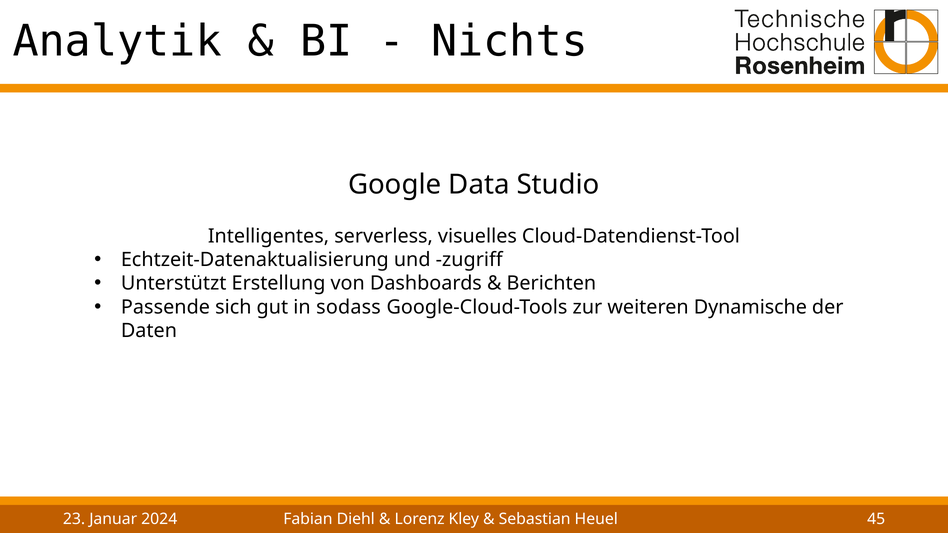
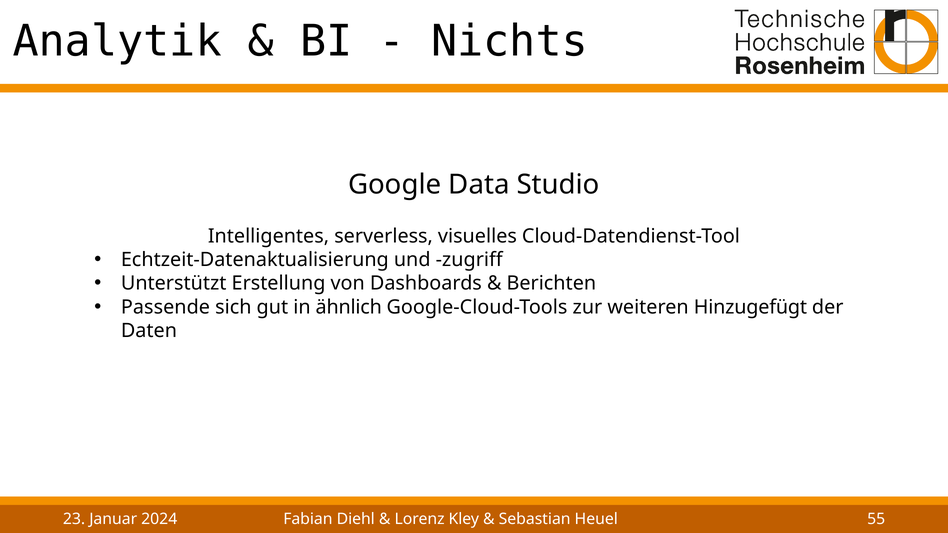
sodass: sodass -> ähnlich
Dynamische: Dynamische -> Hinzugefügt
45: 45 -> 55
